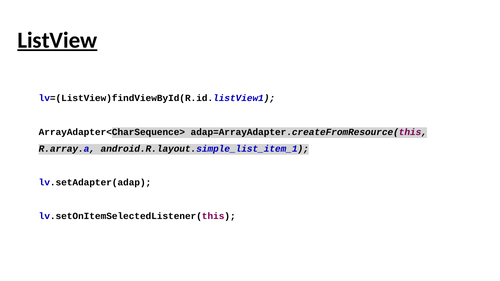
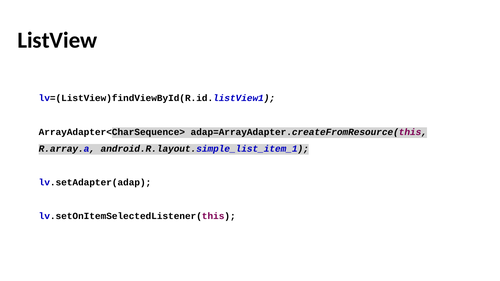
ListView underline: present -> none
